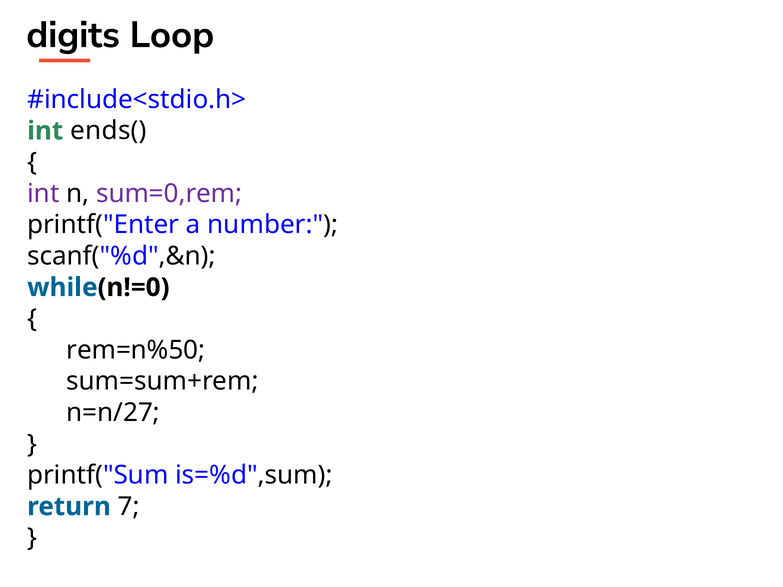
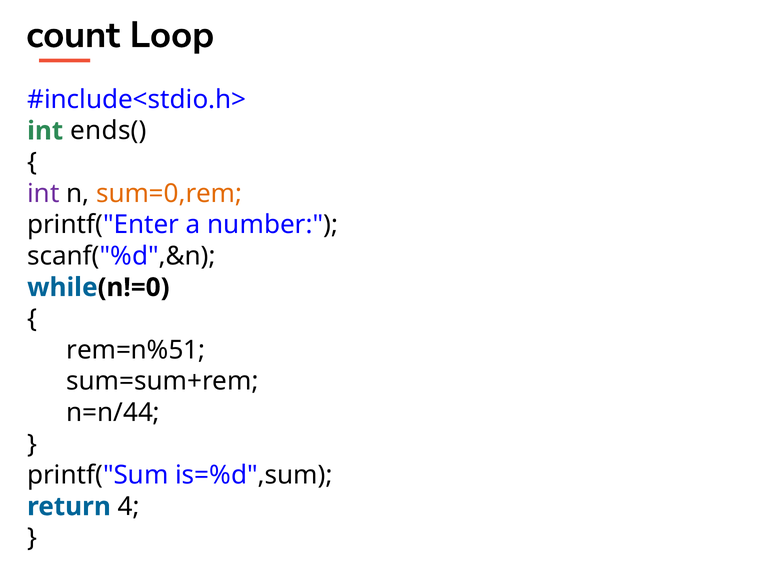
digits: digits -> count
sum=0,rem colour: purple -> orange
rem=n%50: rem=n%50 -> rem=n%51
n=n/27: n=n/27 -> n=n/44
7: 7 -> 4
